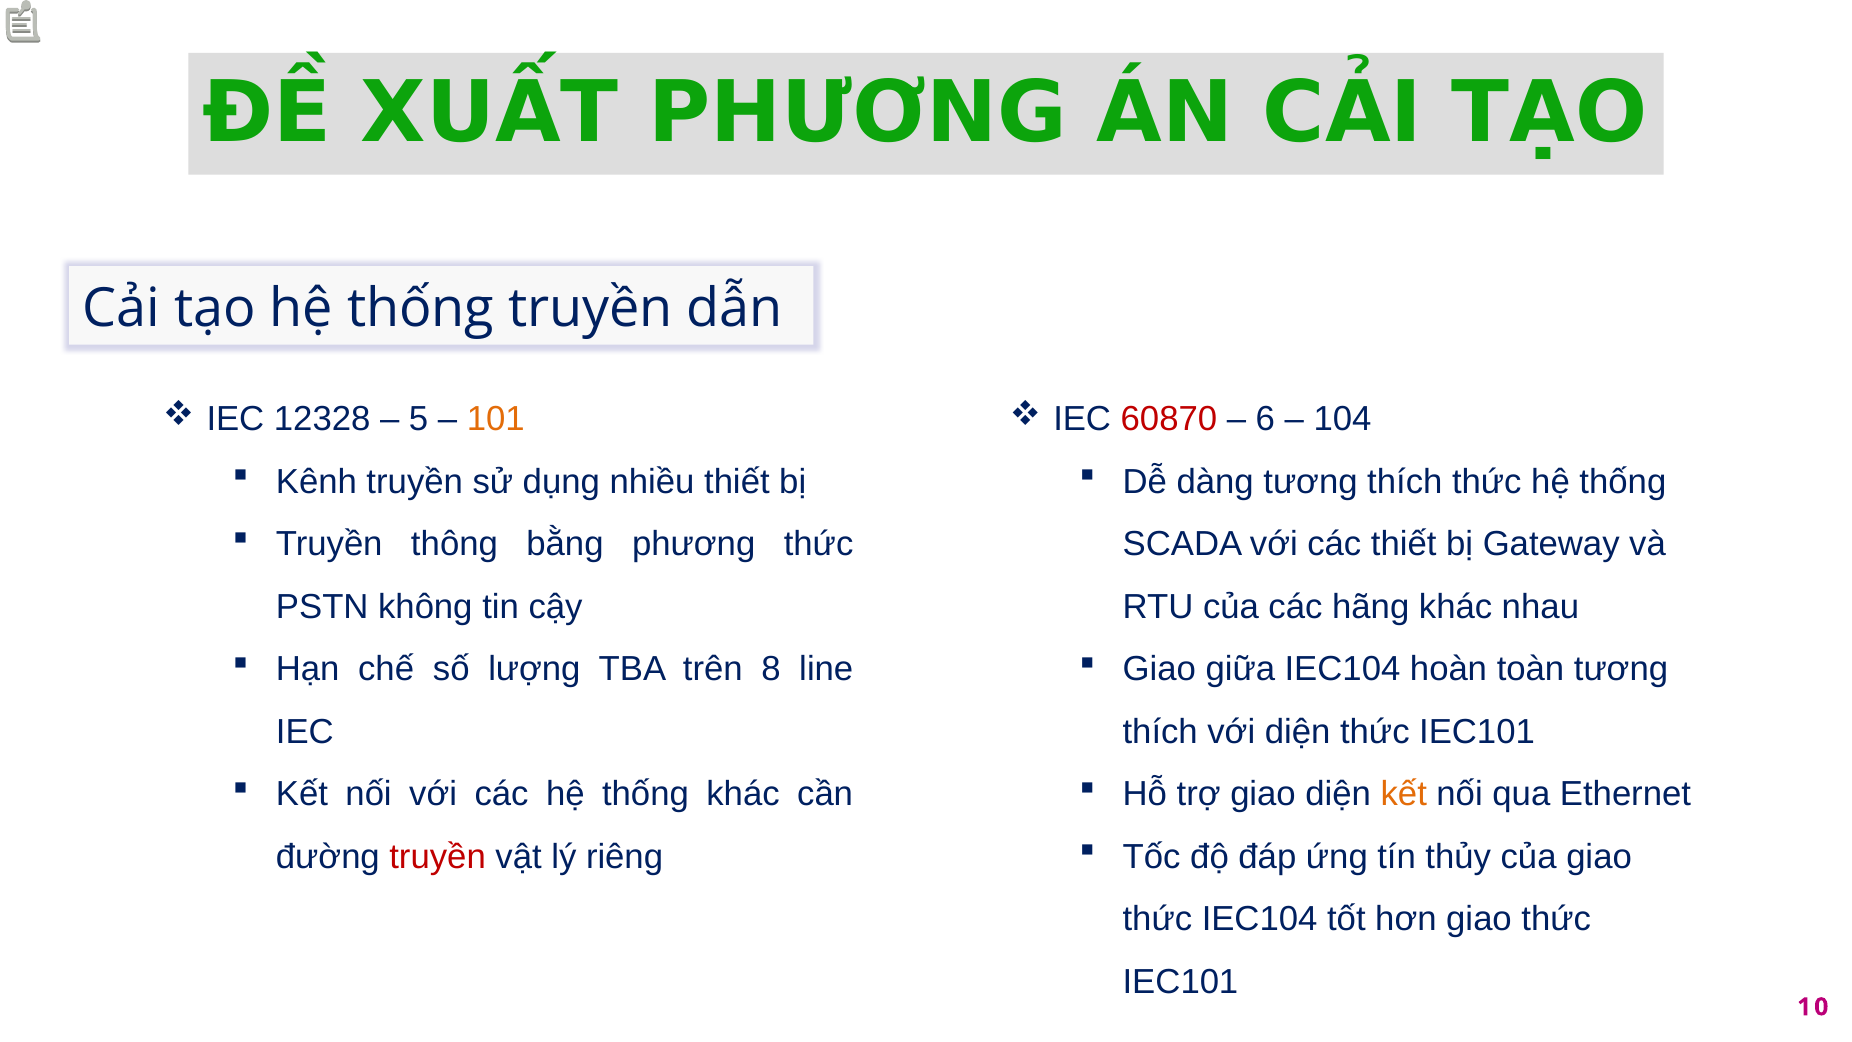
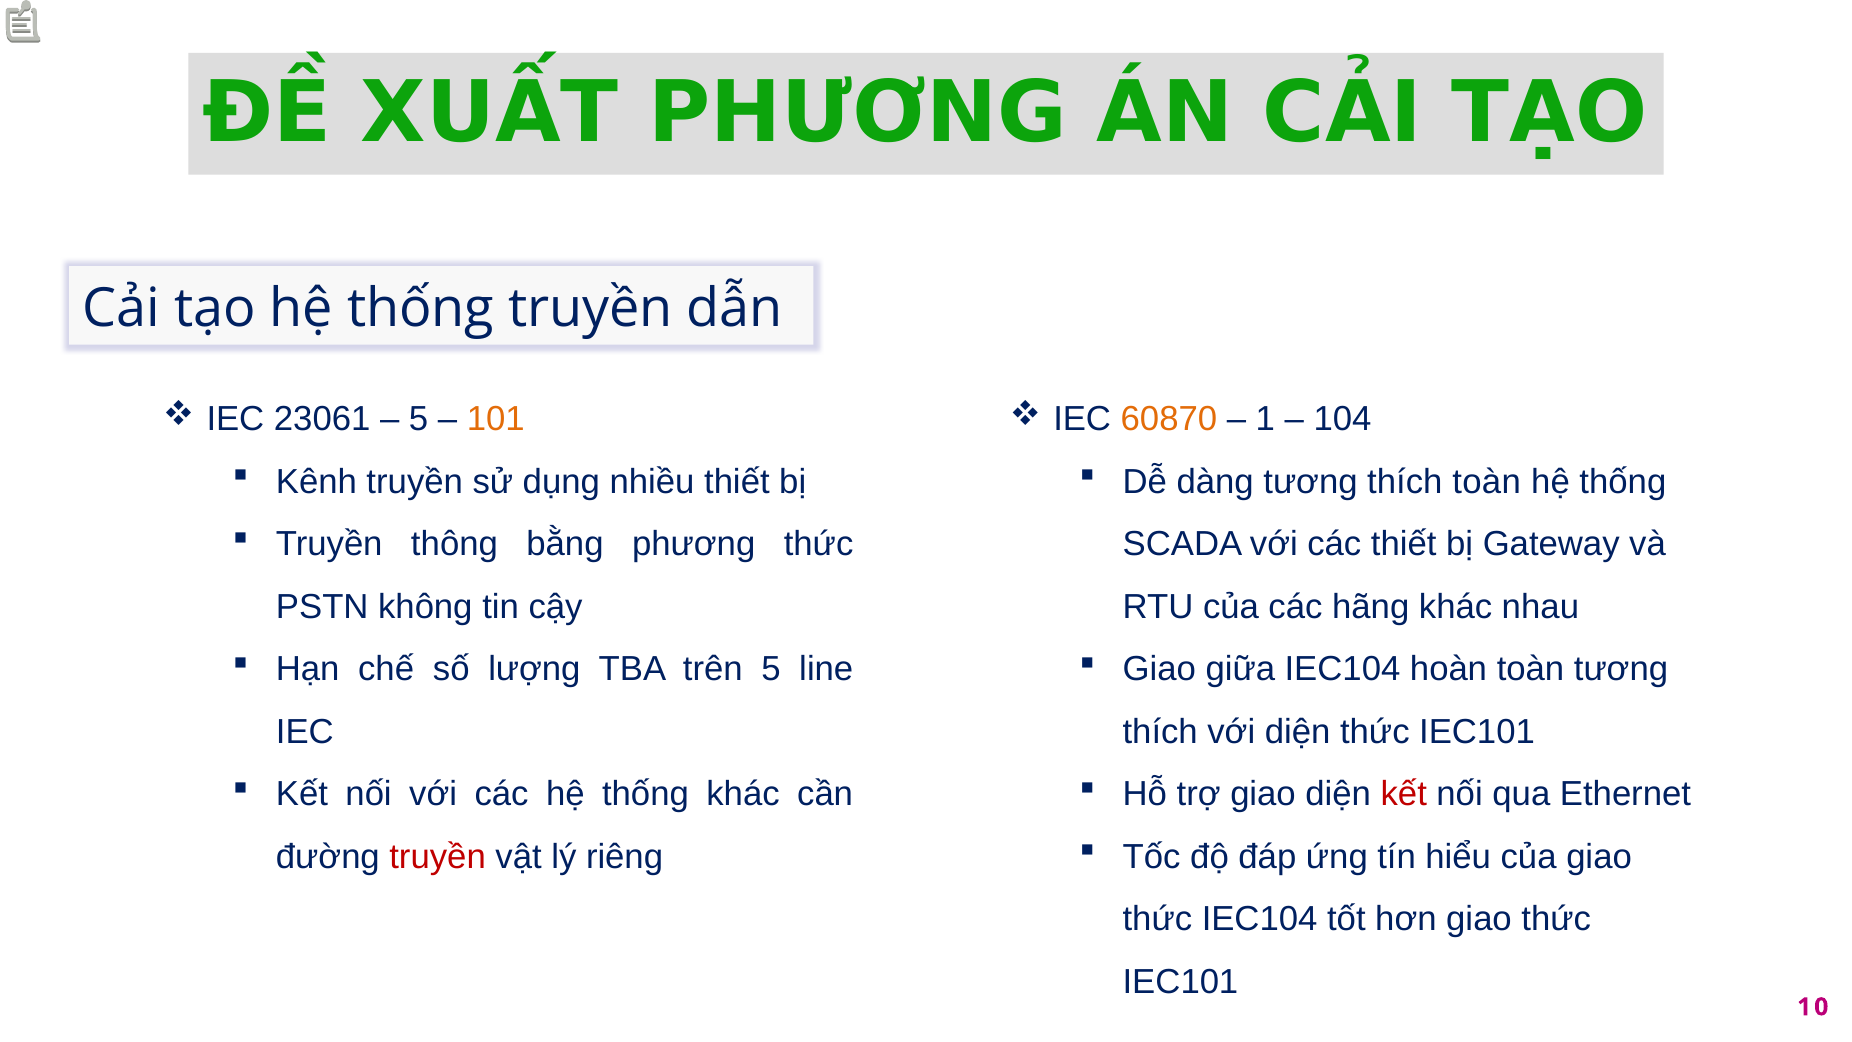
12328: 12328 -> 23061
60870 colour: red -> orange
6: 6 -> 1
thích thức: thức -> toàn
trên 8: 8 -> 5
kết at (1404, 794) colour: orange -> red
thủy: thủy -> hiểu
